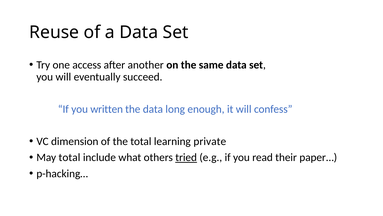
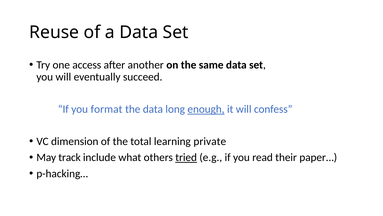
written: written -> format
enough underline: none -> present
May total: total -> track
